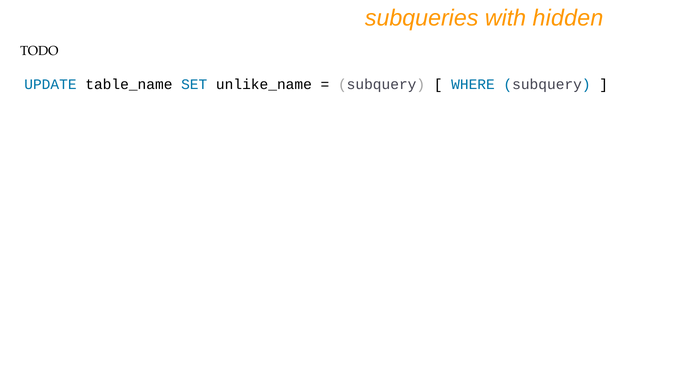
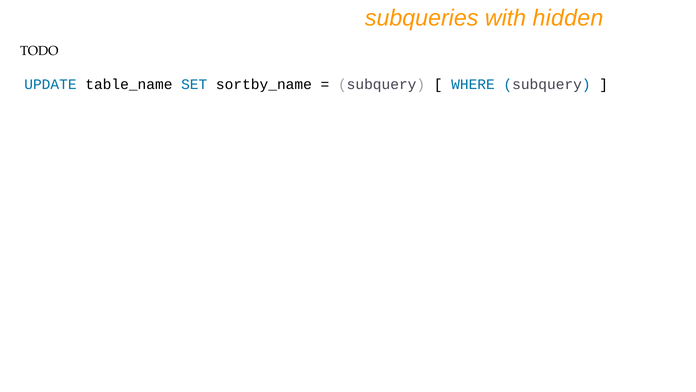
unlike_name: unlike_name -> sortby_name
